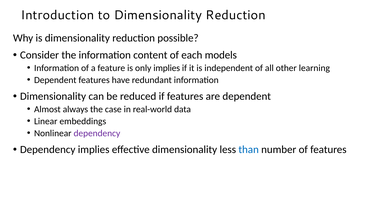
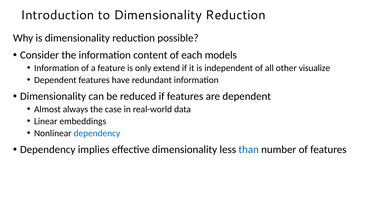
only implies: implies -> extend
learning: learning -> visualize
dependency at (97, 134) colour: purple -> blue
